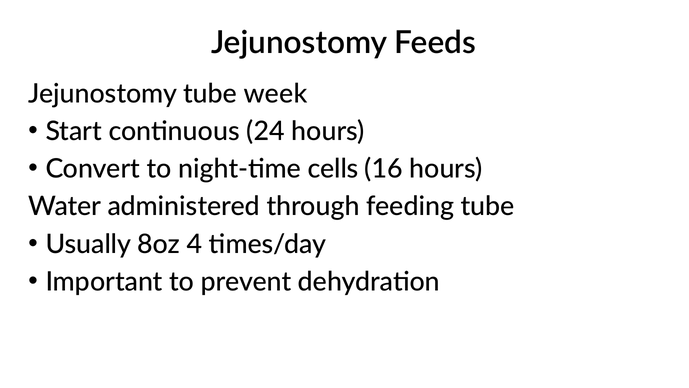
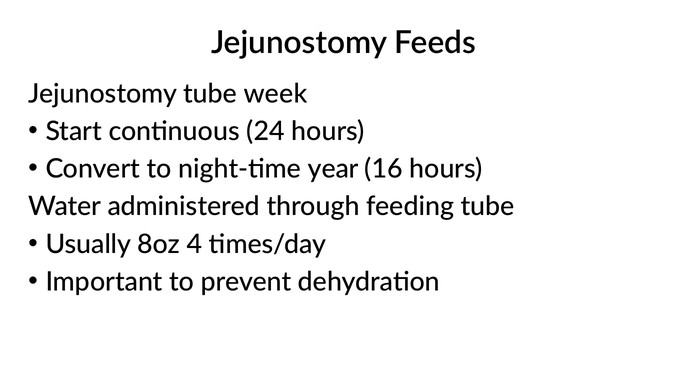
cells: cells -> year
